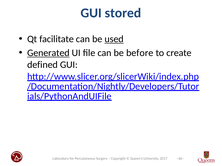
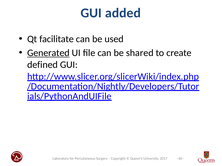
stored: stored -> added
used underline: present -> none
before: before -> shared
